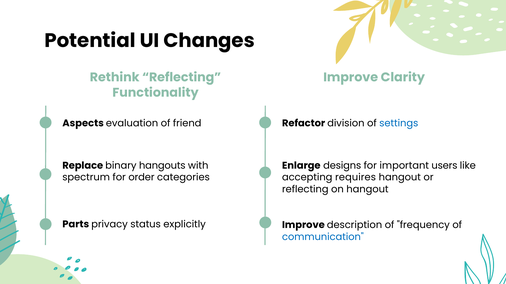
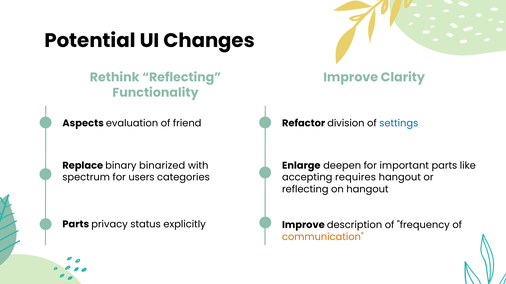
hangouts: hangouts -> binarized
designs: designs -> deepen
important users: users -> parts
order: order -> users
communication colour: blue -> orange
